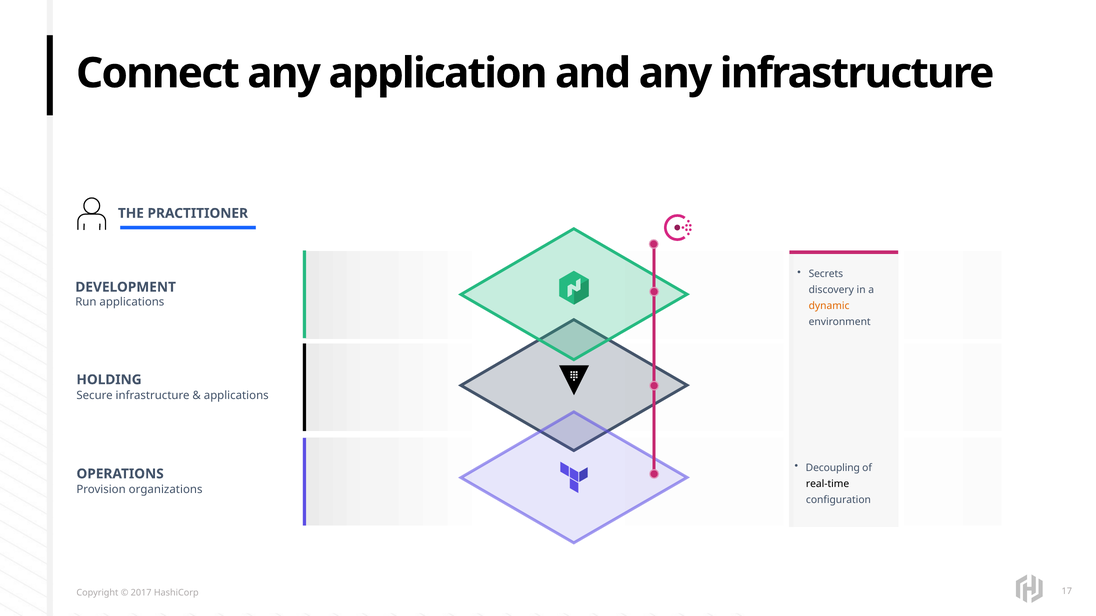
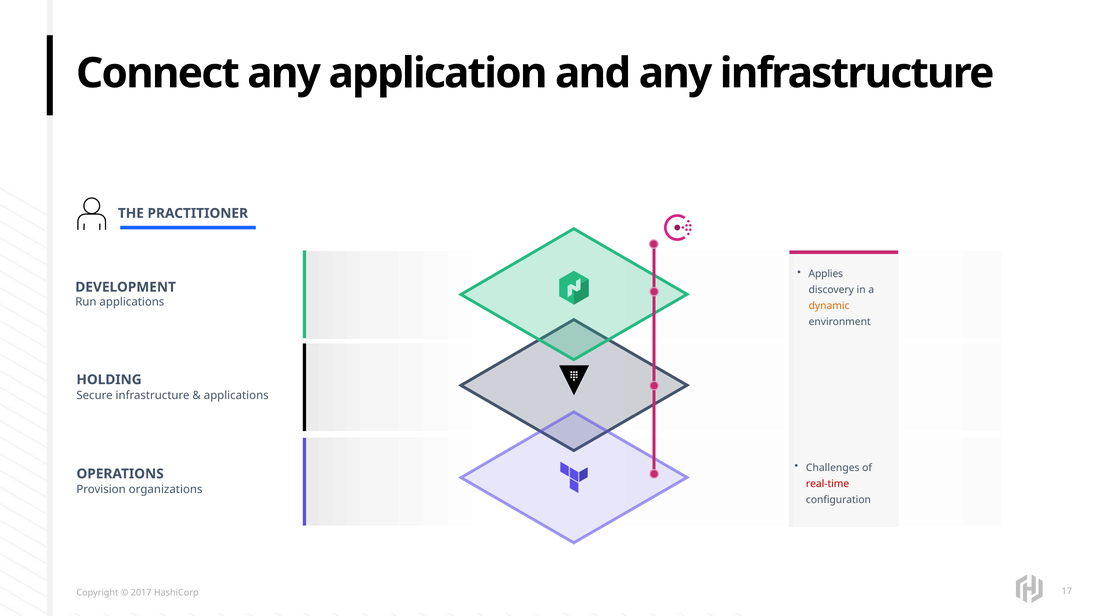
Secrets: Secrets -> Applies
Decoupling: Decoupling -> Challenges
real-time colour: black -> red
